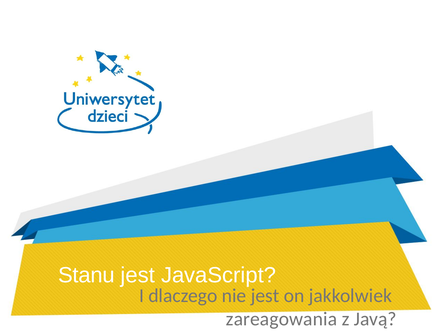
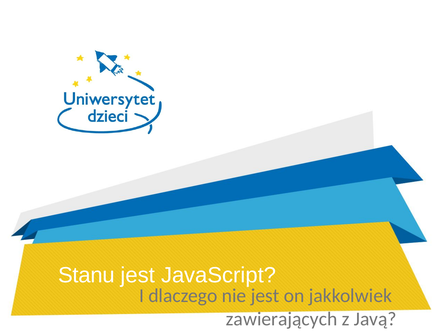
zareagowania: zareagowania -> zawierających
